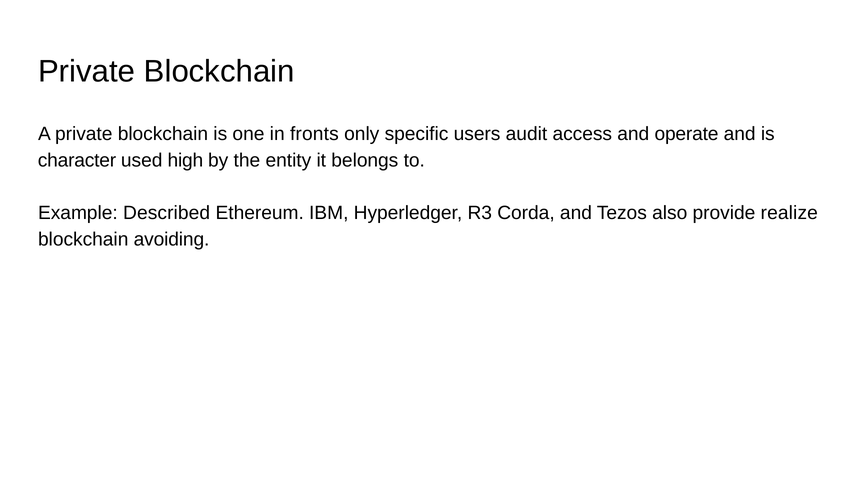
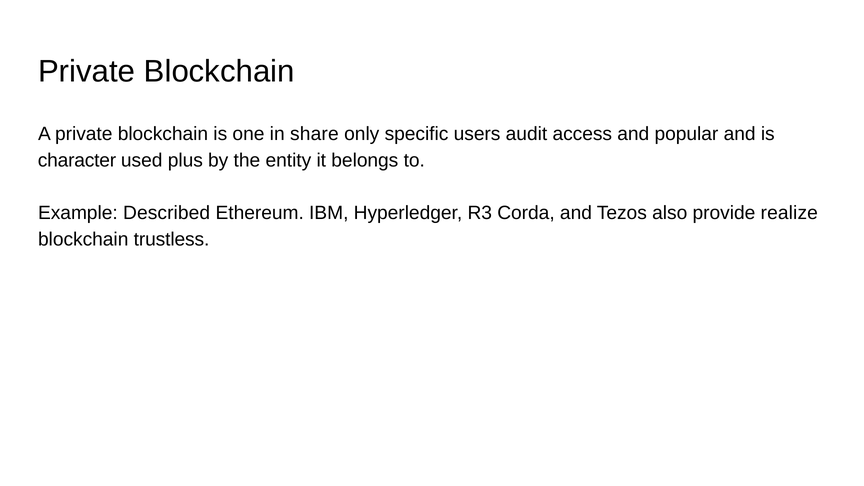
fronts: fronts -> share
operate: operate -> popular
high: high -> plus
avoiding: avoiding -> trustless
